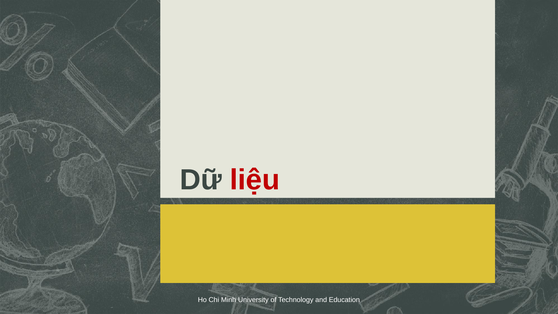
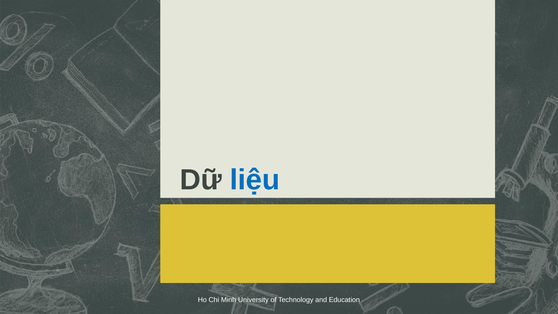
liệu colour: red -> blue
